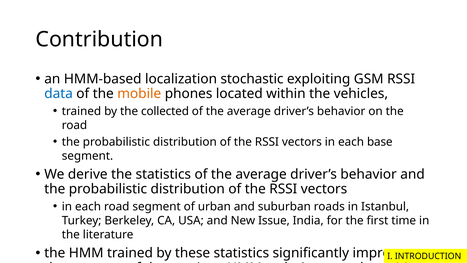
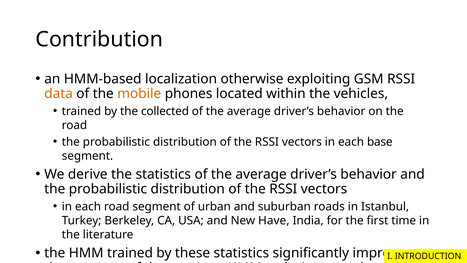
stochastic: stochastic -> otherwise
data at (59, 94) colour: blue -> orange
Issue: Issue -> Have
